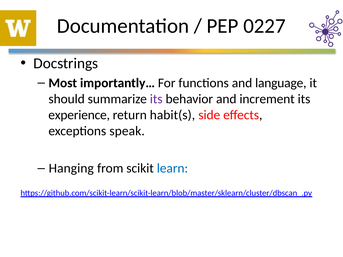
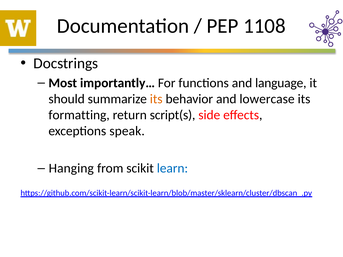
0227: 0227 -> 1108
its at (156, 99) colour: purple -> orange
increment: increment -> lowercase
experience: experience -> formatting
habit(s: habit(s -> script(s
